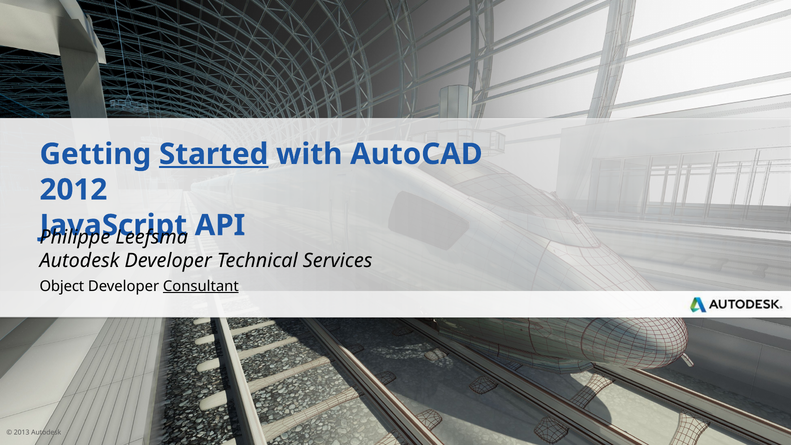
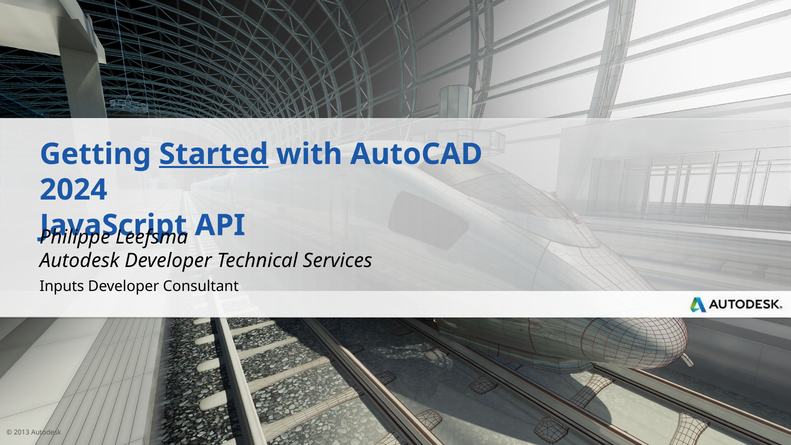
2012: 2012 -> 2024
Object: Object -> Inputs
Consultant underline: present -> none
